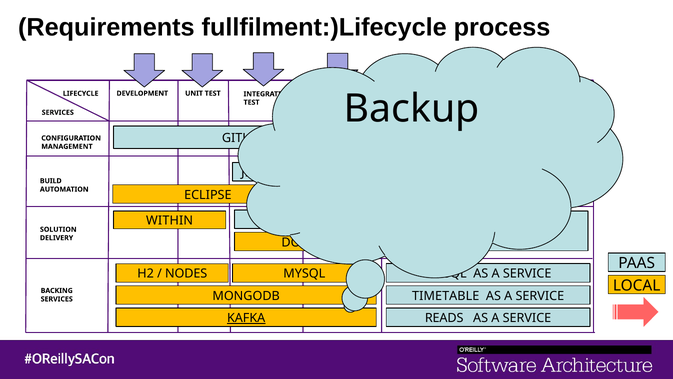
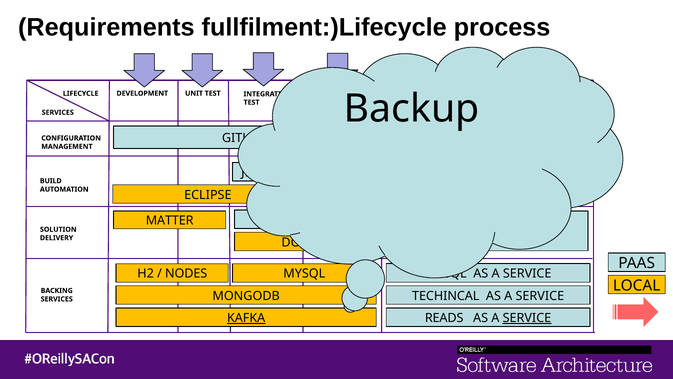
WITHIN: WITHIN -> MATTER
TIMETABLE: TIMETABLE -> TECHINCAL
SERVICE at (527, 318) underline: none -> present
